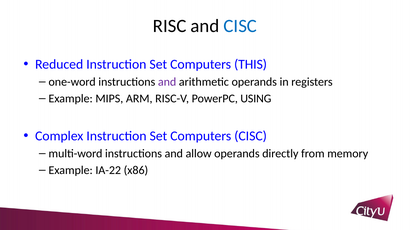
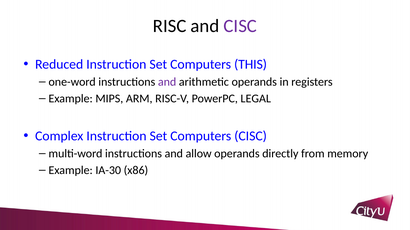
CISC at (240, 26) colour: blue -> purple
USING: USING -> LEGAL
IA-22: IA-22 -> IA-30
